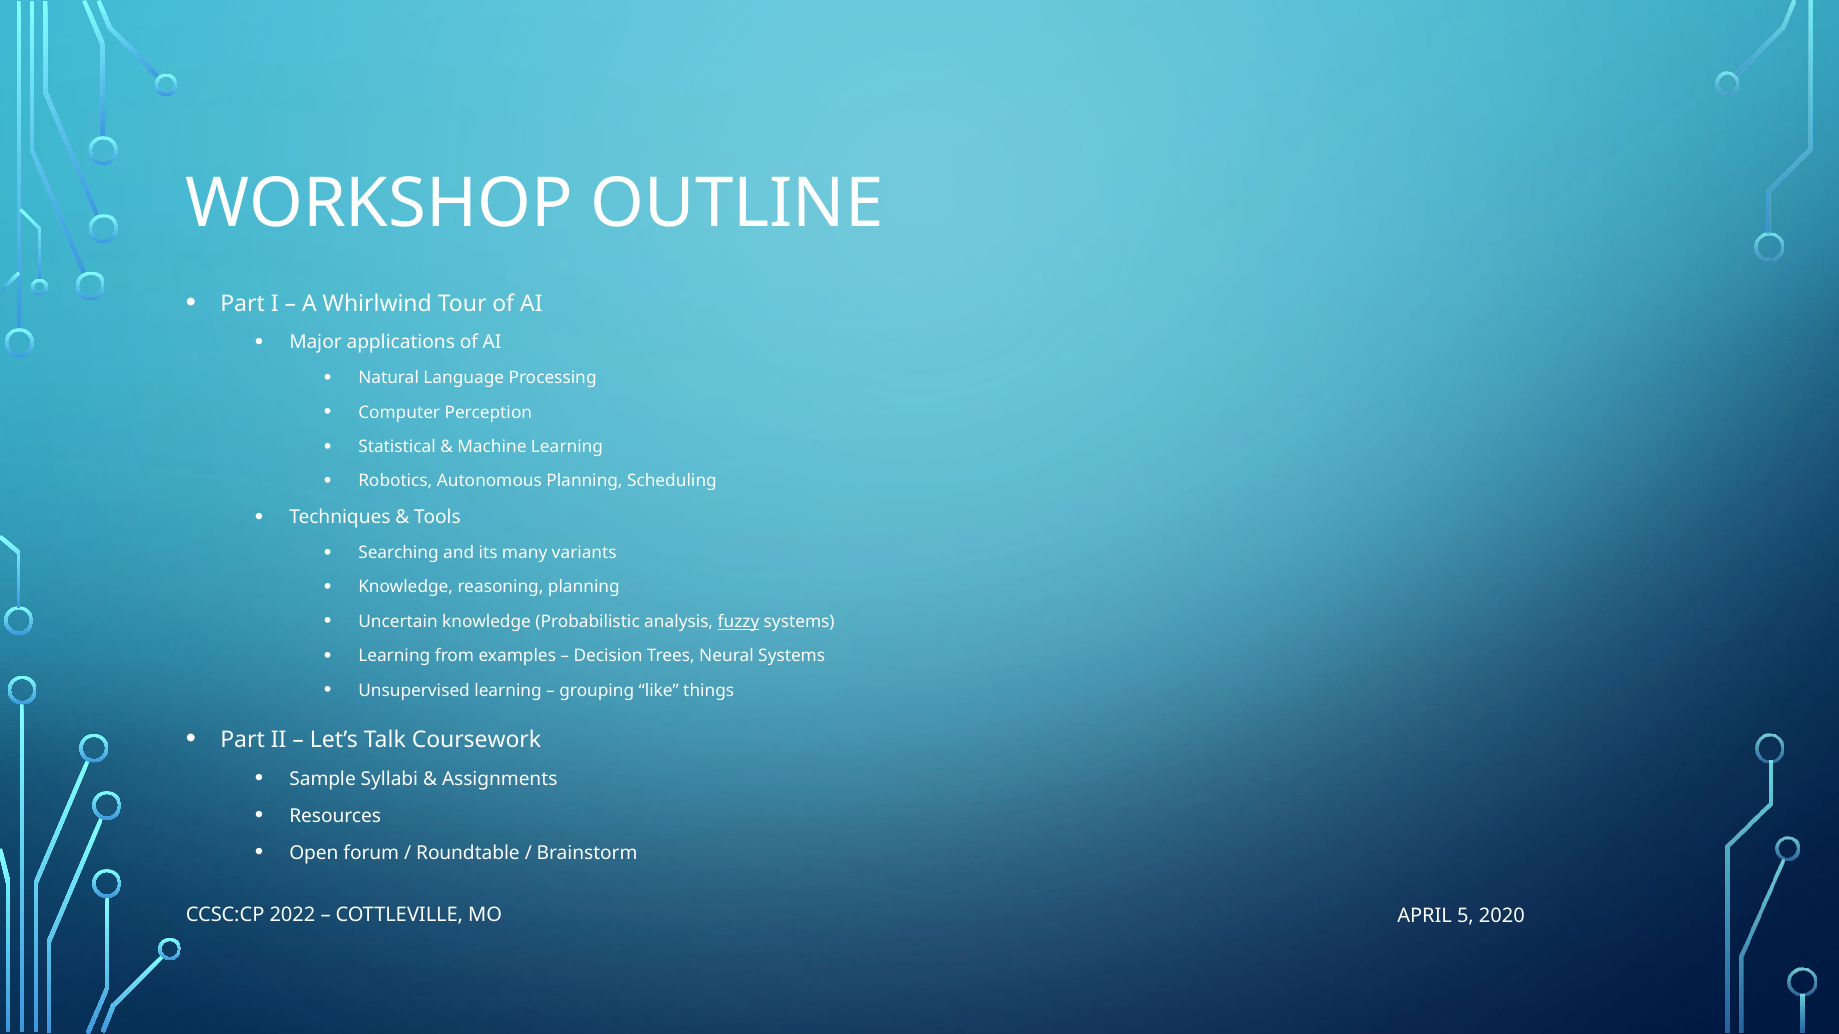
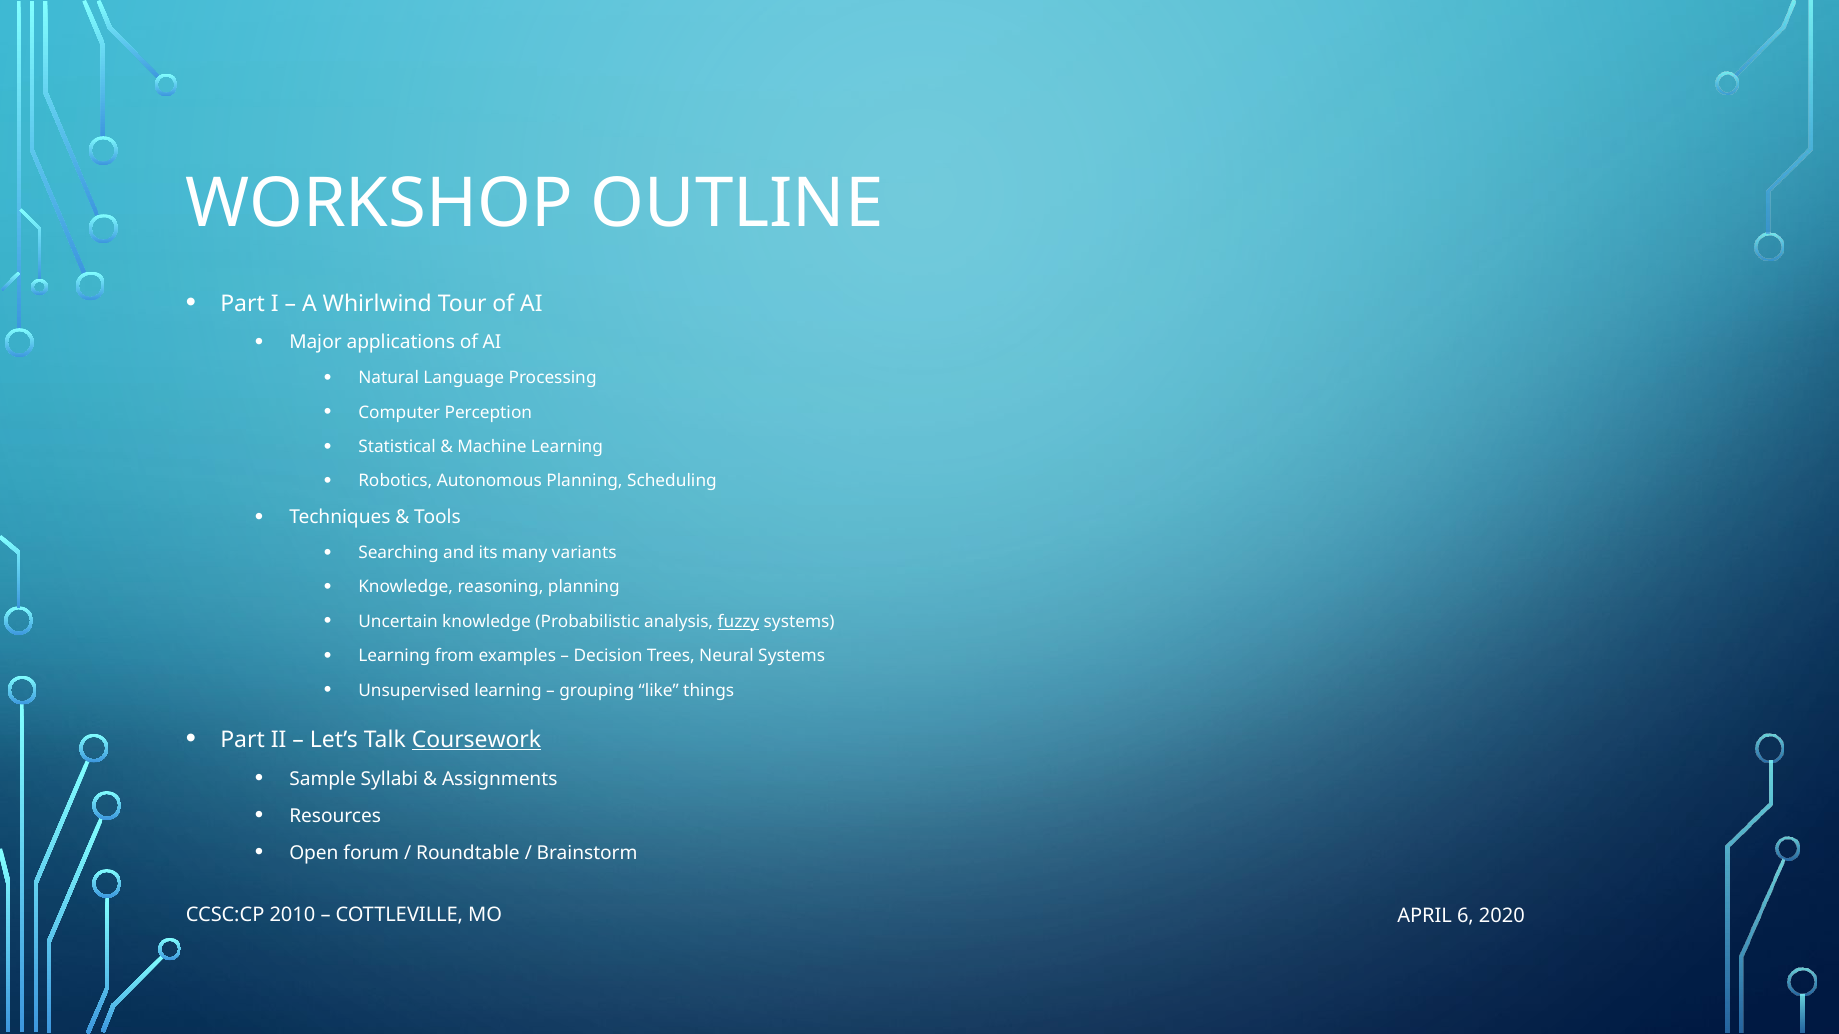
Coursework underline: none -> present
2022: 2022 -> 2010
5: 5 -> 6
